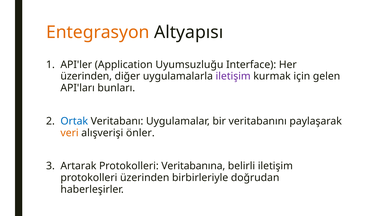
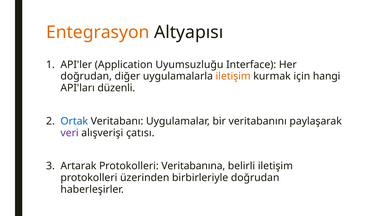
üzerinden at (86, 76): üzerinden -> doğrudan
iletişim at (233, 76) colour: purple -> orange
gelen: gelen -> hangi
bunları: bunları -> düzenli
veri colour: orange -> purple
önler: önler -> çatısı
